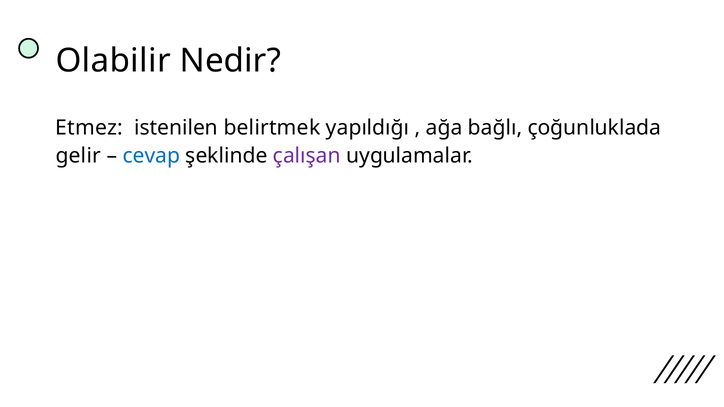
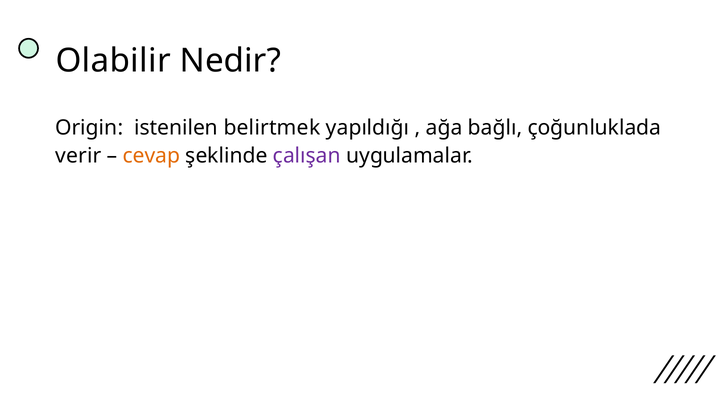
Etmez: Etmez -> Origin
gelir: gelir -> verir
cevap colour: blue -> orange
